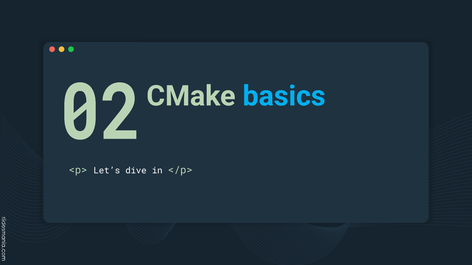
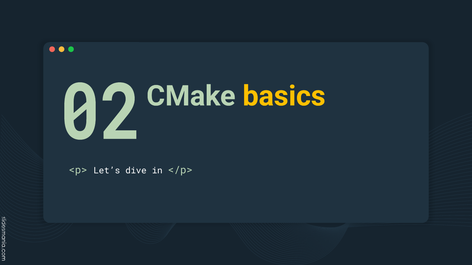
basics colour: light blue -> yellow
